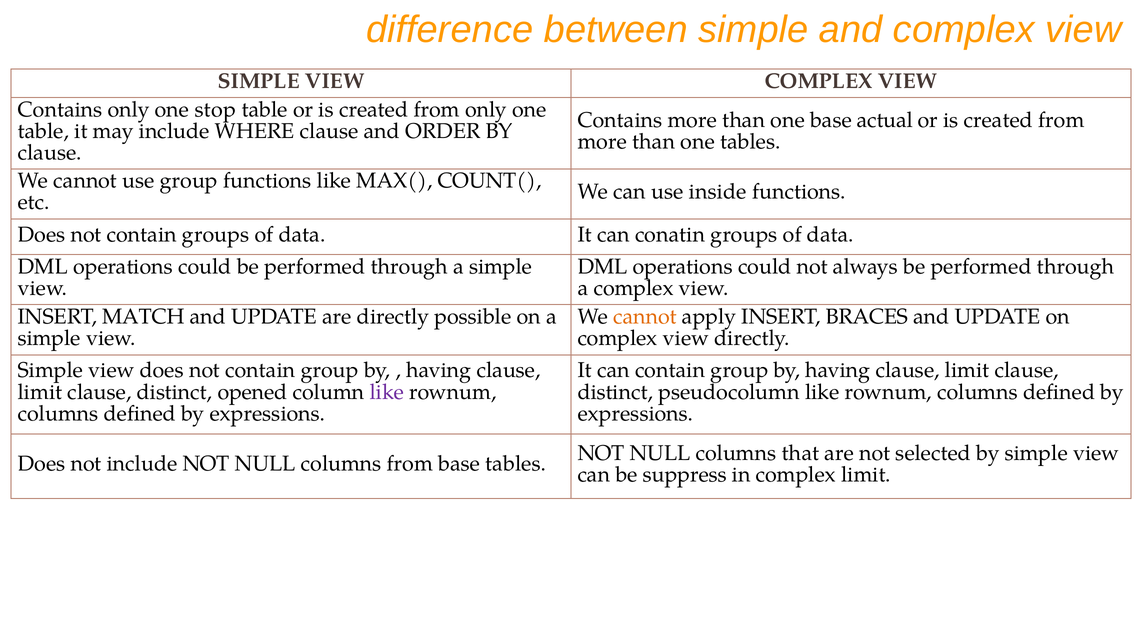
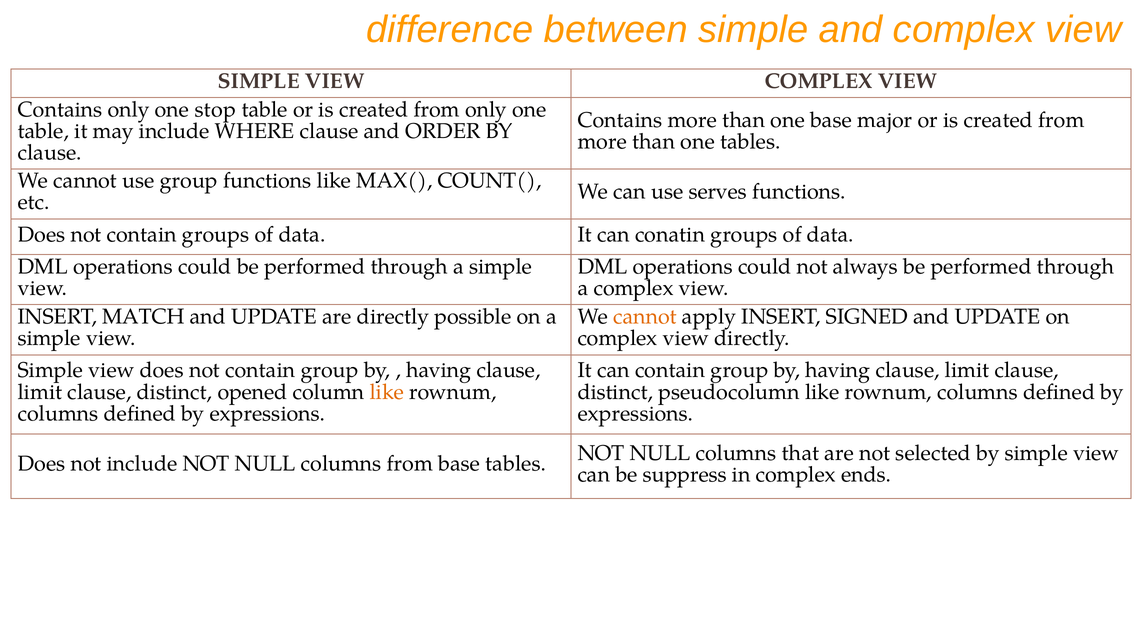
actual: actual -> major
inside: inside -> serves
BRACES: BRACES -> SIGNED
like at (387, 392) colour: purple -> orange
complex limit: limit -> ends
